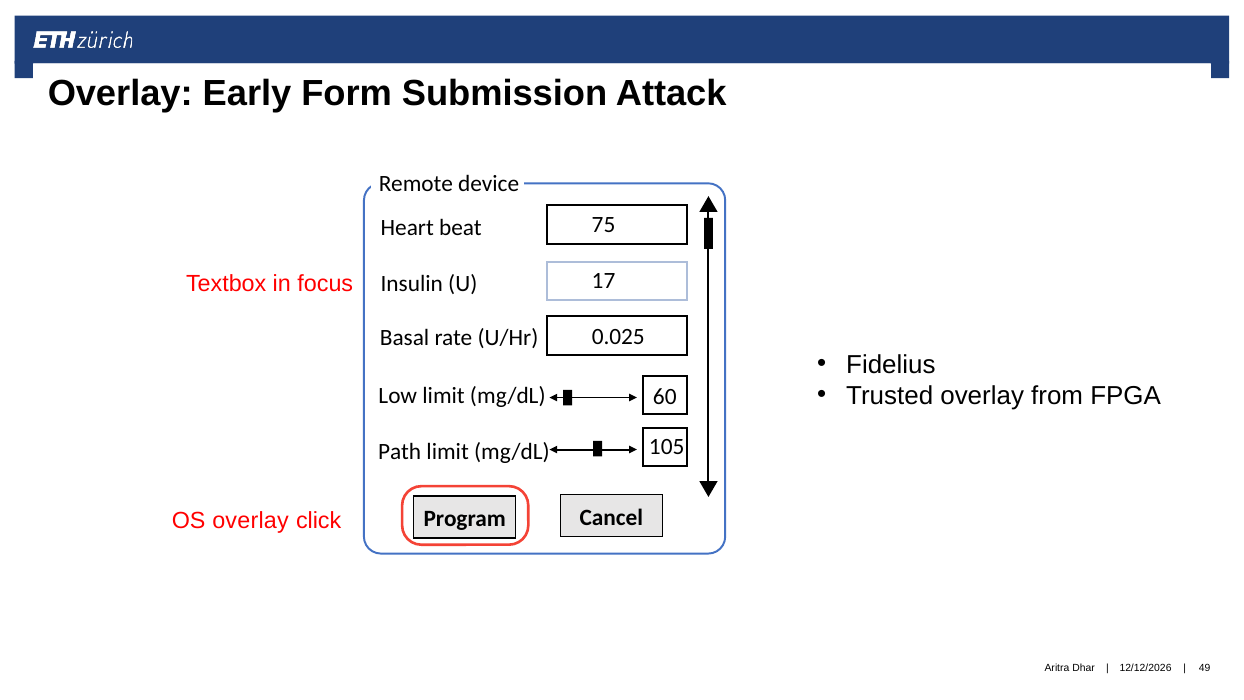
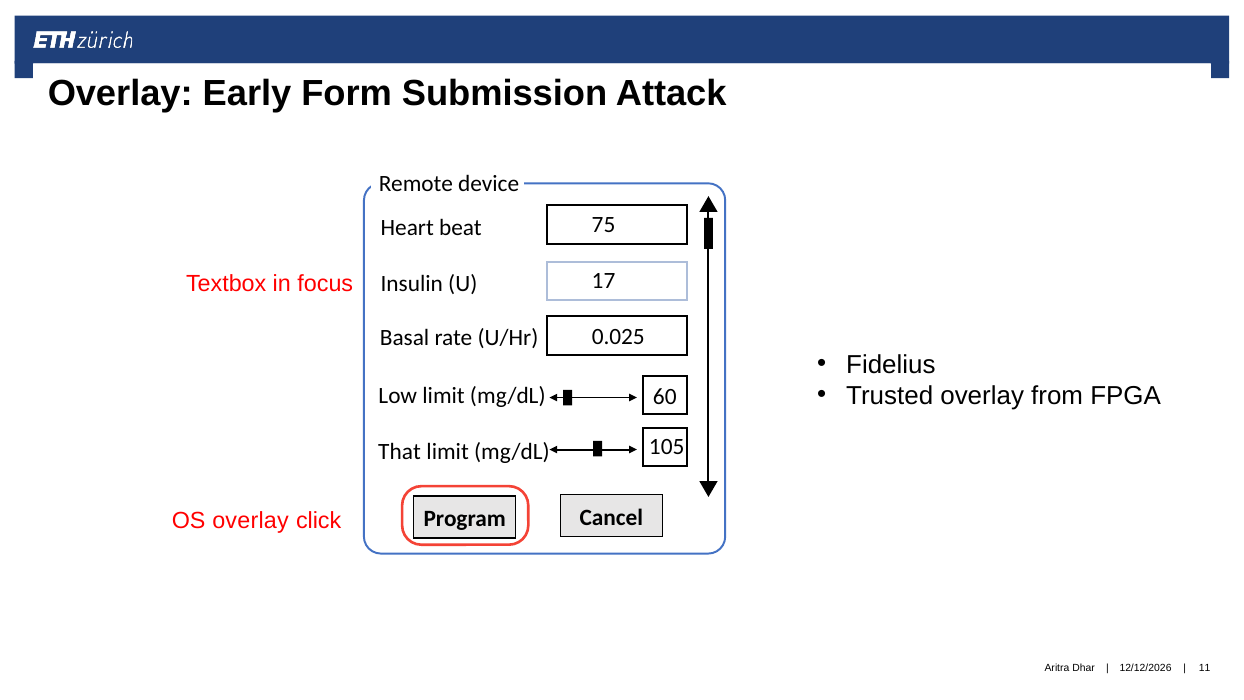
Path: Path -> That
49: 49 -> 11
